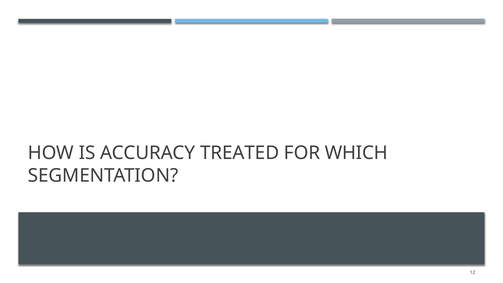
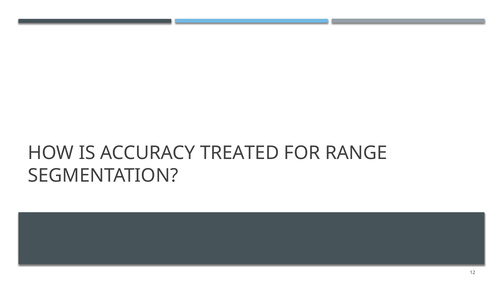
WHICH: WHICH -> RANGE
